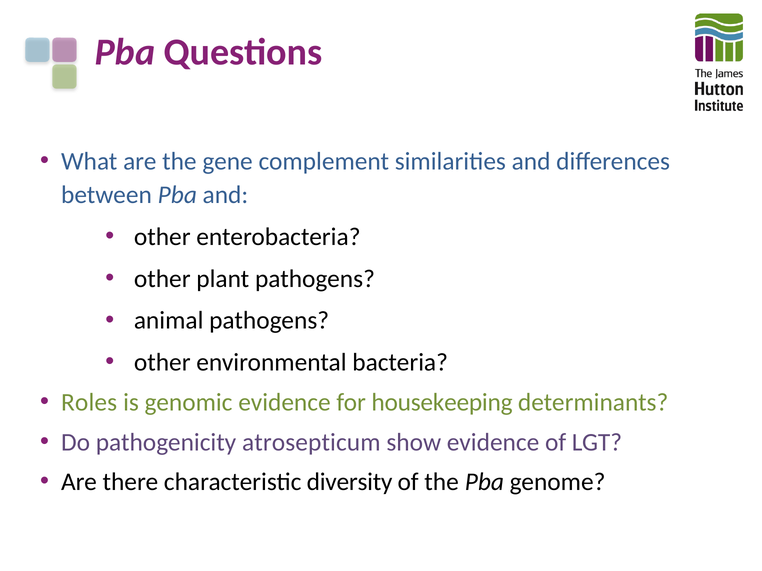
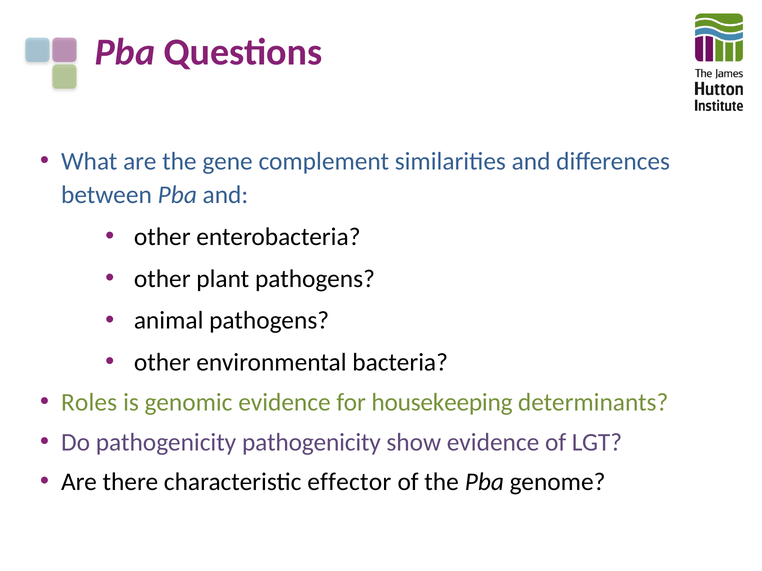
pathogenicity atrosepticum: atrosepticum -> pathogenicity
diversity: diversity -> effector
